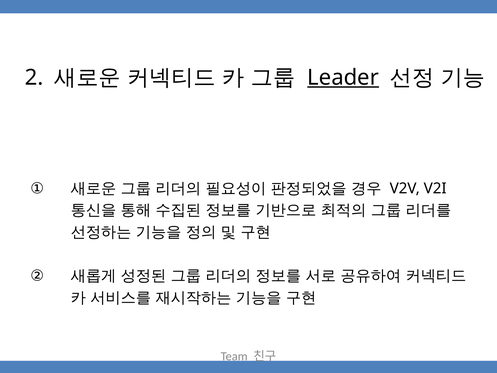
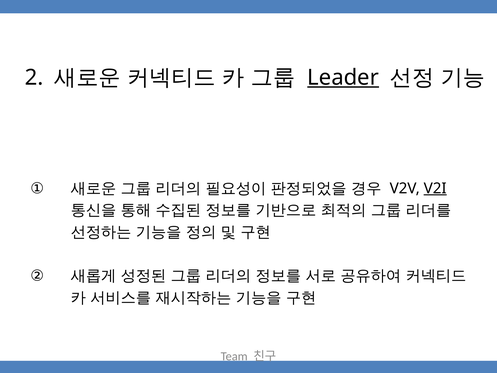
V2I underline: none -> present
